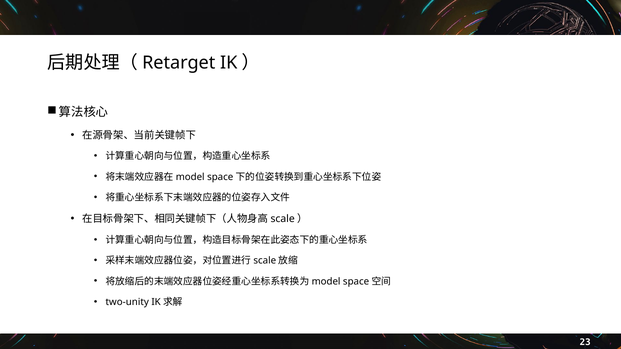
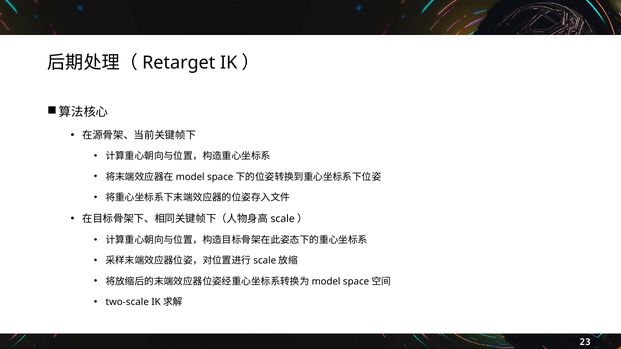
two-unity: two-unity -> two-scale
